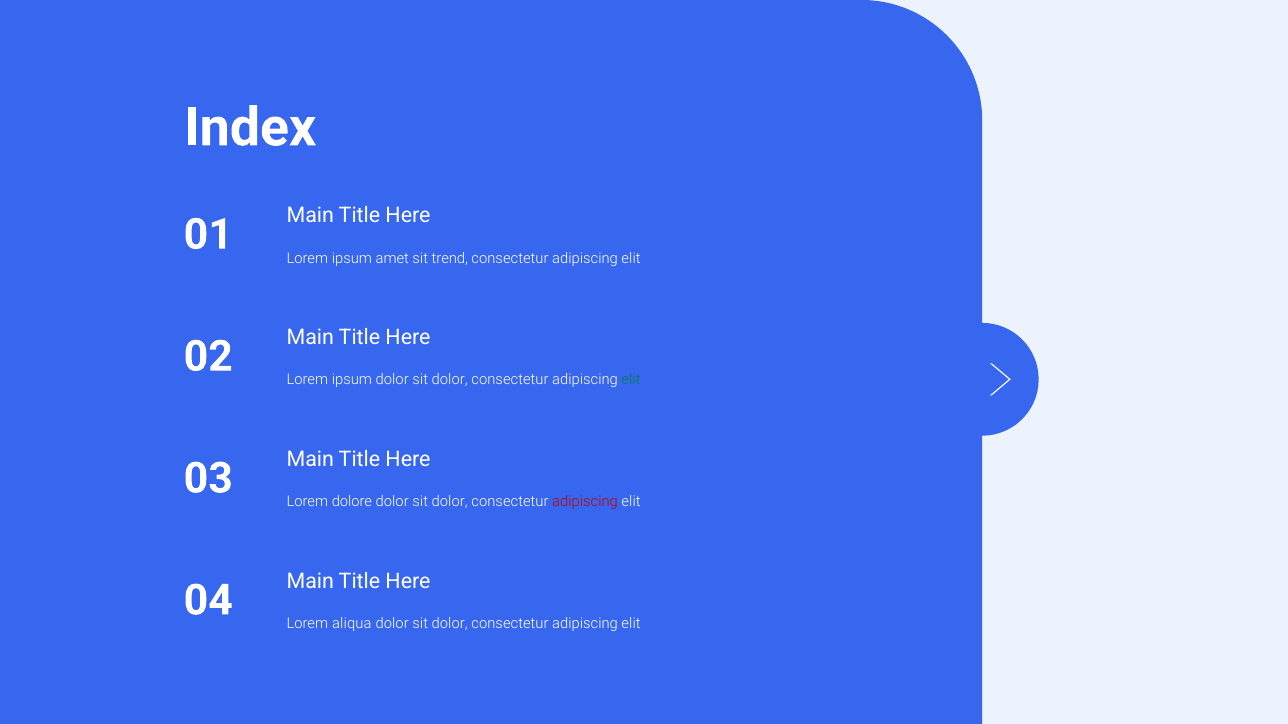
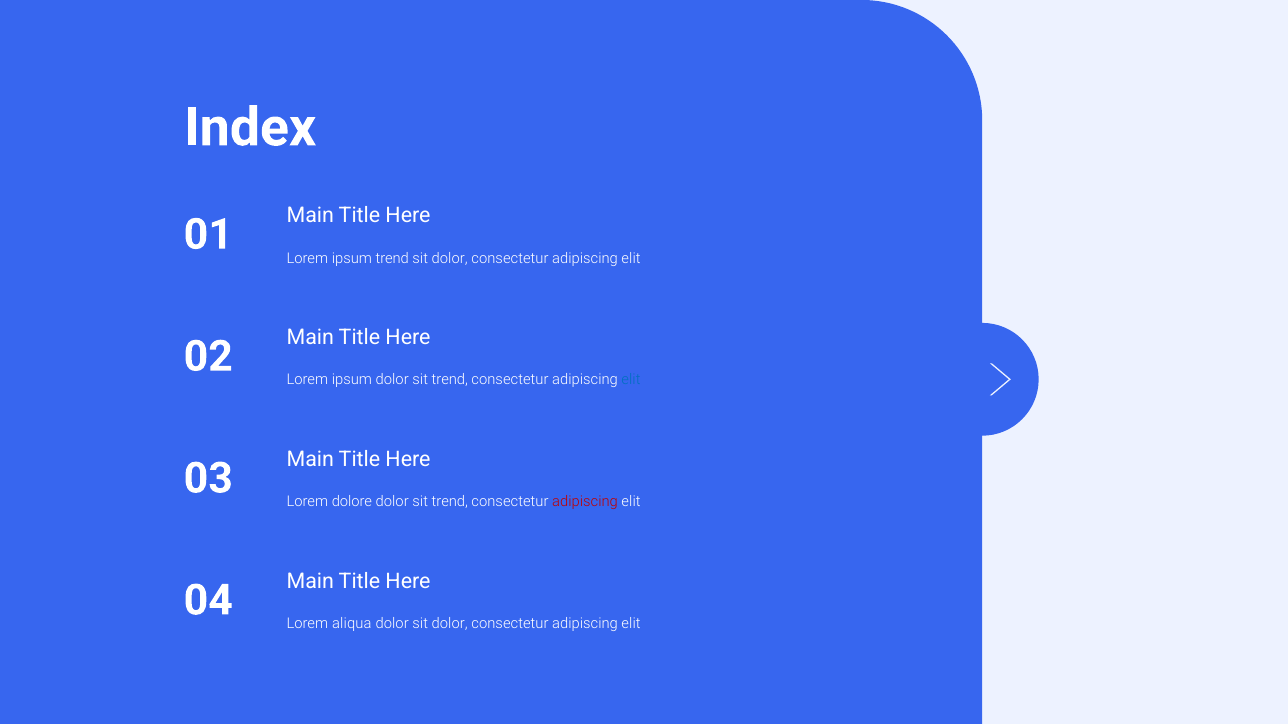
ipsum amet: amet -> trend
trend at (450, 258): trend -> dolor
ipsum dolor sit dolor: dolor -> trend
elit at (631, 380) colour: green -> blue
dolor at (450, 502): dolor -> trend
